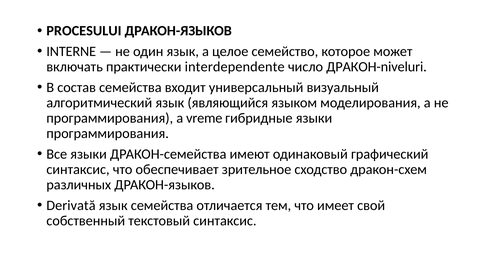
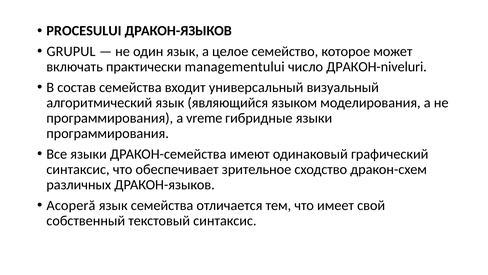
INTERNE: INTERNE -> GRUPUL
interdependente: interdependente -> managementului
Derivată: Derivată -> Acoperă
